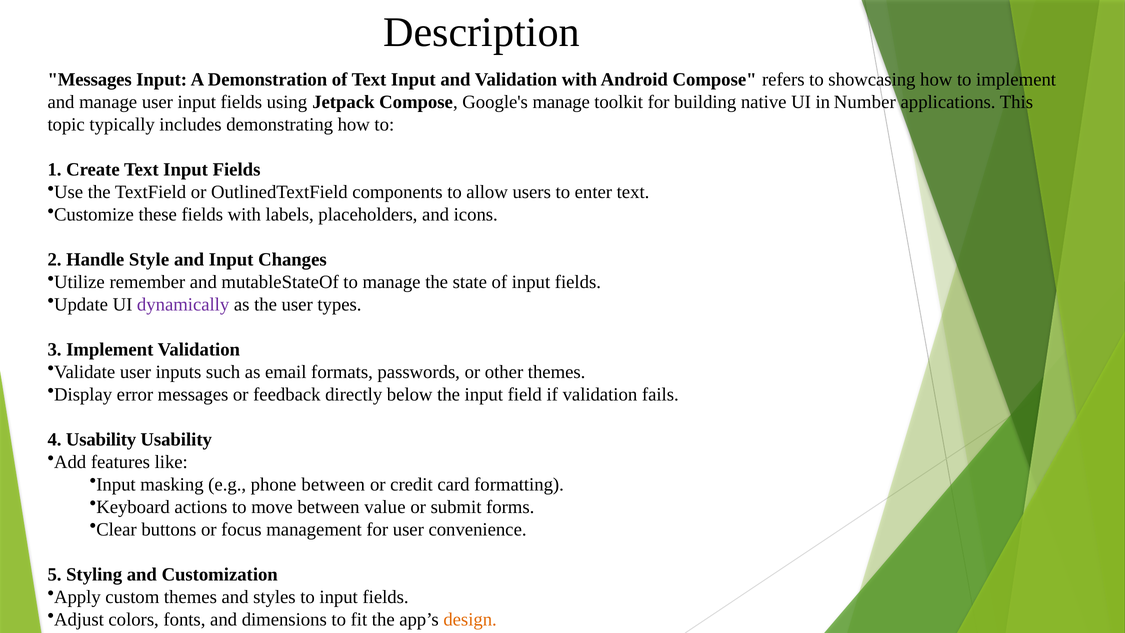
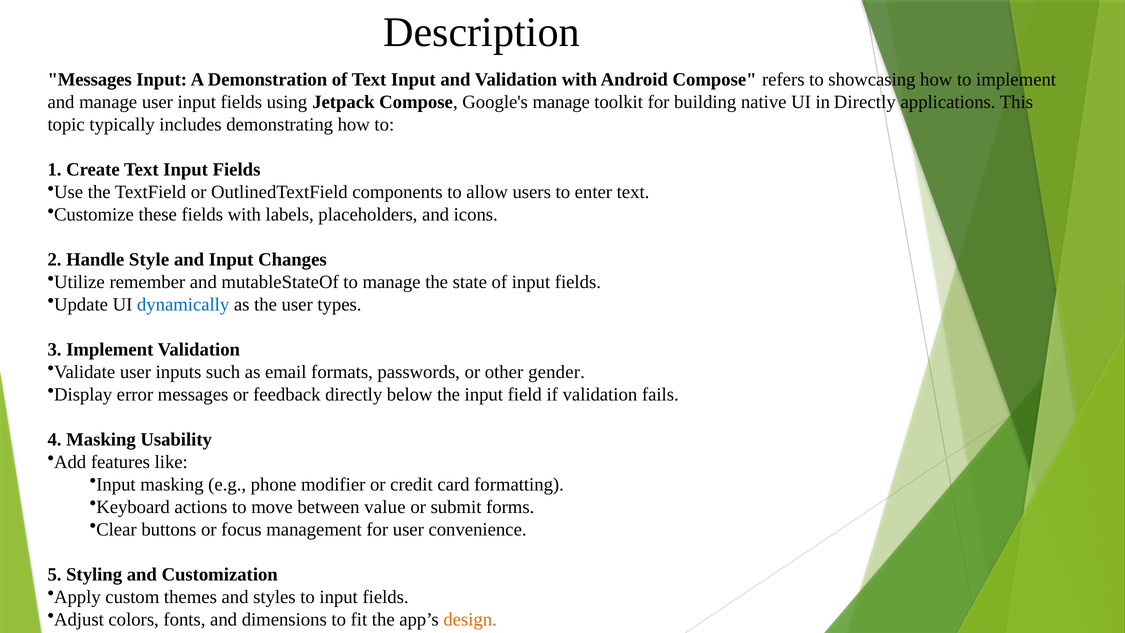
in Number: Number -> Directly
dynamically colour: purple -> blue
other themes: themes -> gender
4 Usability: Usability -> Masking
phone between: between -> modifier
